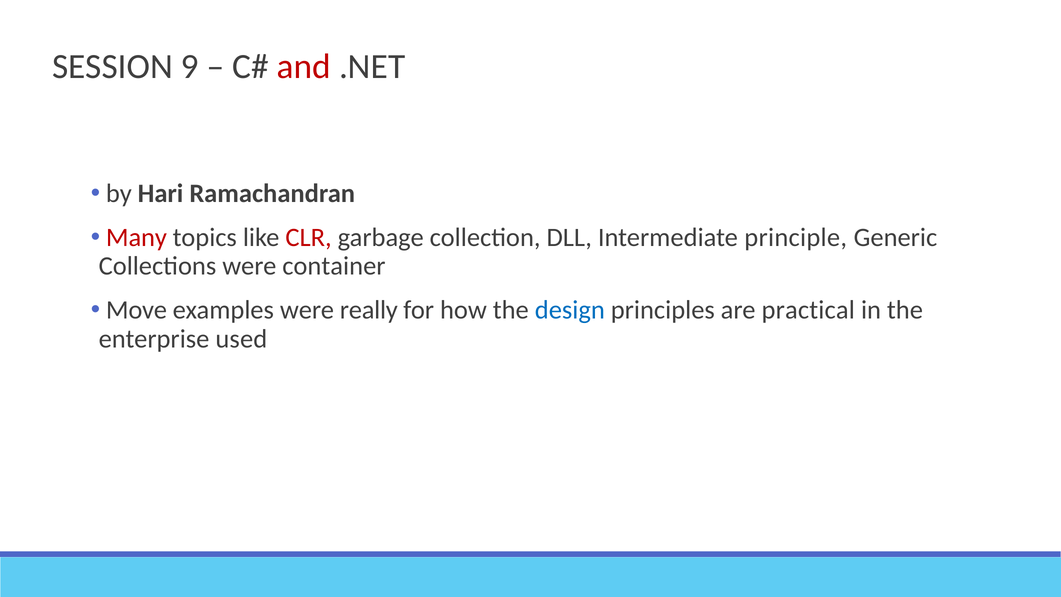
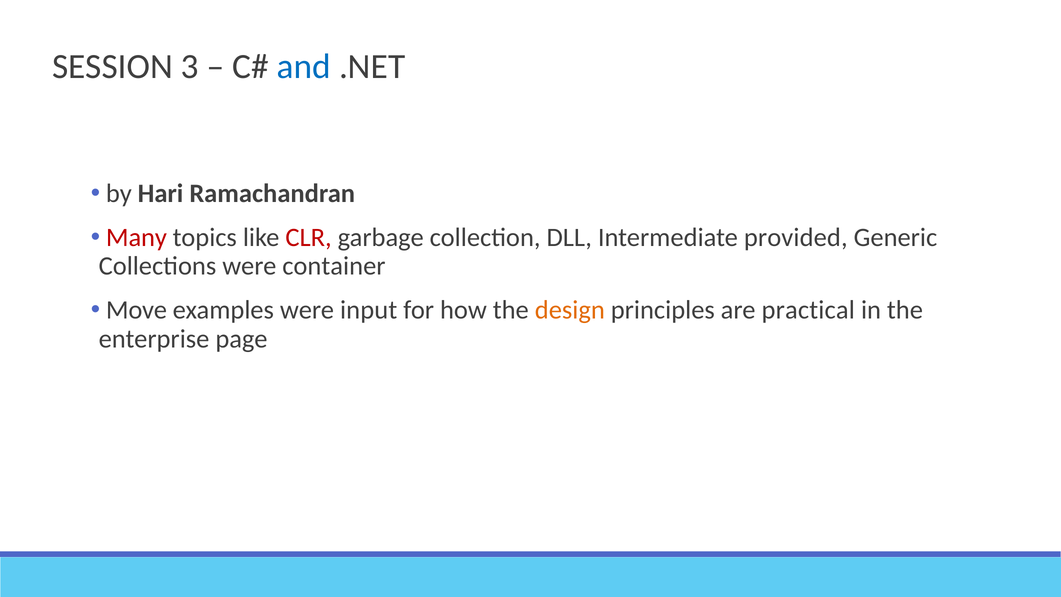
9: 9 -> 3
and colour: red -> blue
principle: principle -> provided
really: really -> input
design colour: blue -> orange
used: used -> page
